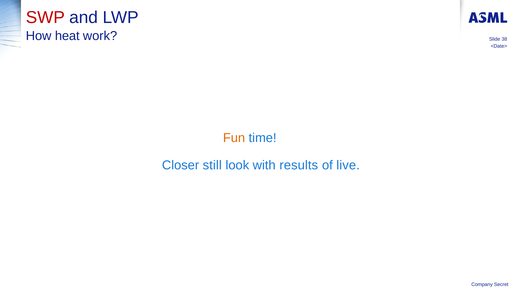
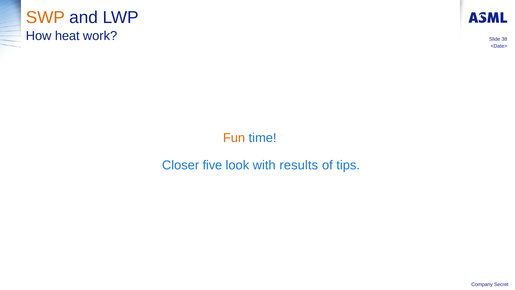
SWP colour: red -> orange
still: still -> five
live: live -> tips
